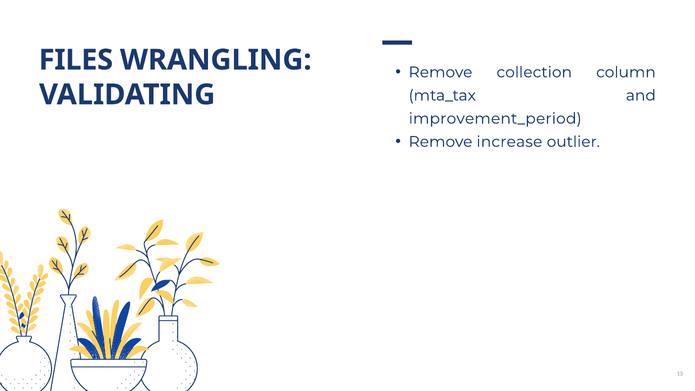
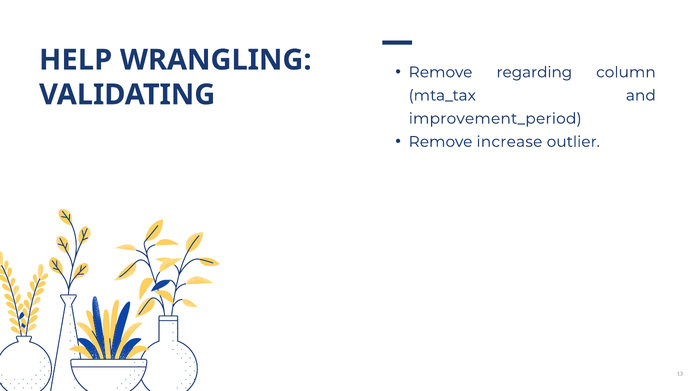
FILES: FILES -> HELP
collection: collection -> regarding
